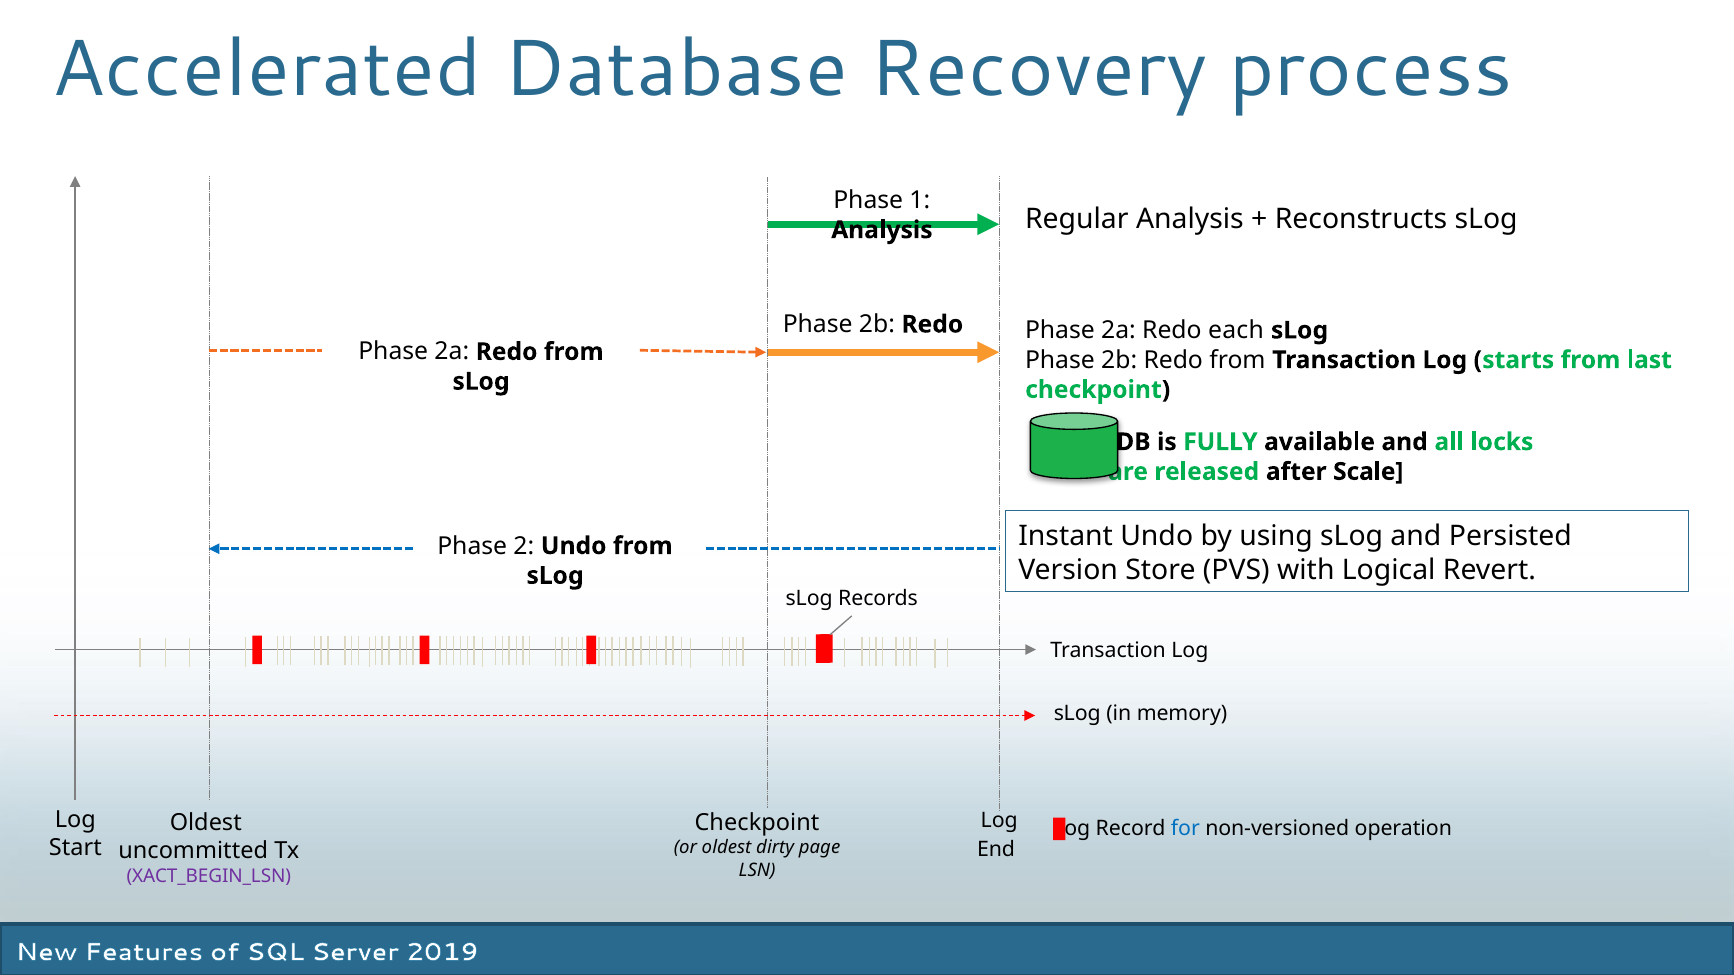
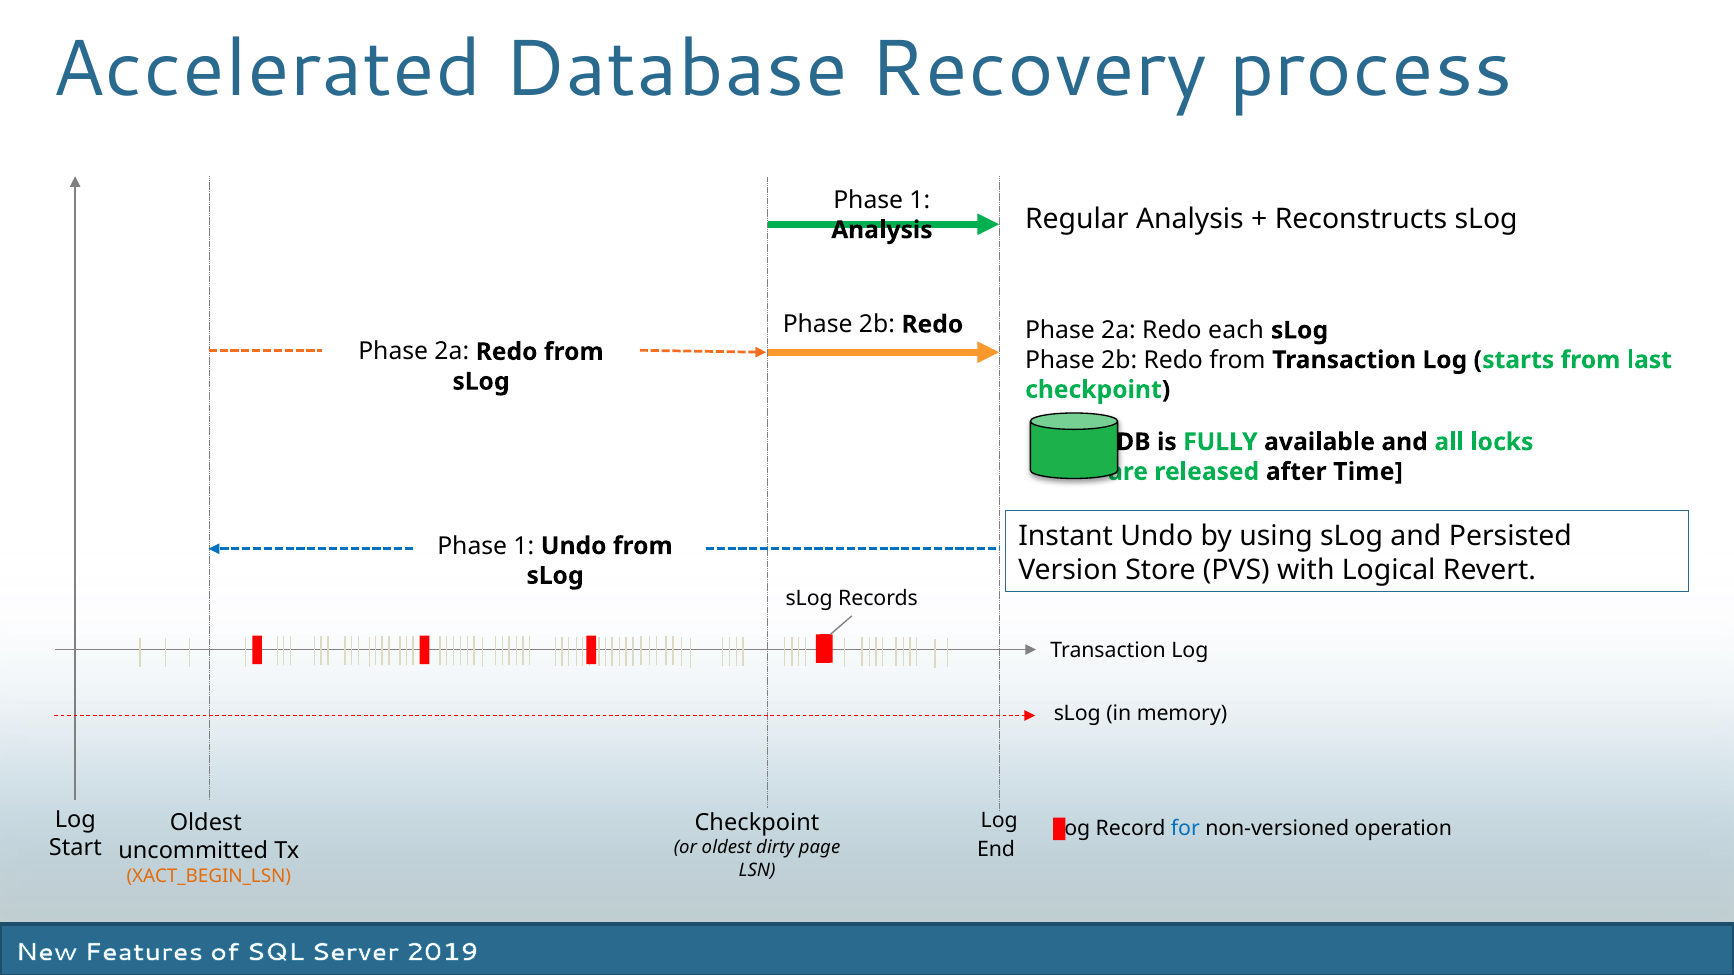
Scale: Scale -> Time
2 at (524, 546): 2 -> 1
XACT_BEGIN_LSN colour: purple -> orange
